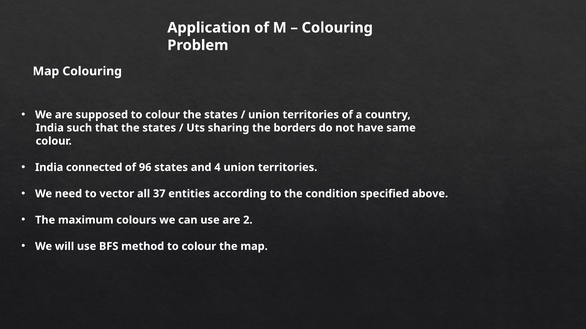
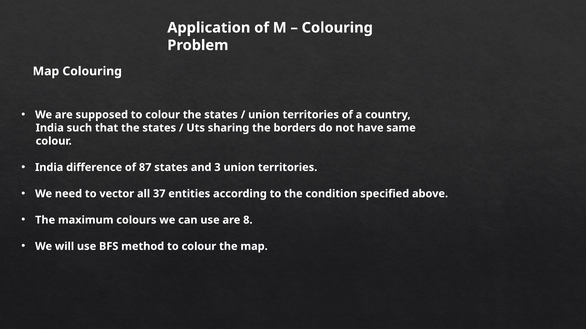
connected: connected -> difference
96: 96 -> 87
4: 4 -> 3
2: 2 -> 8
